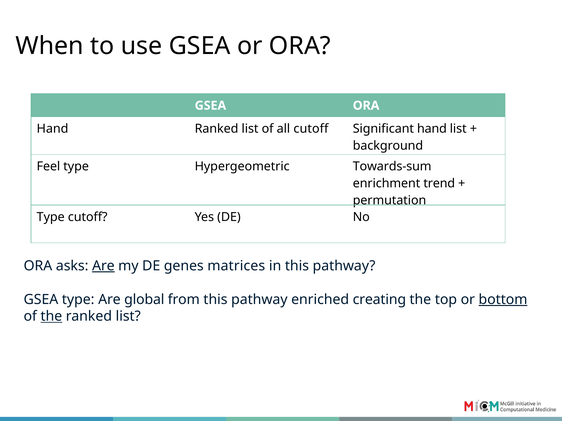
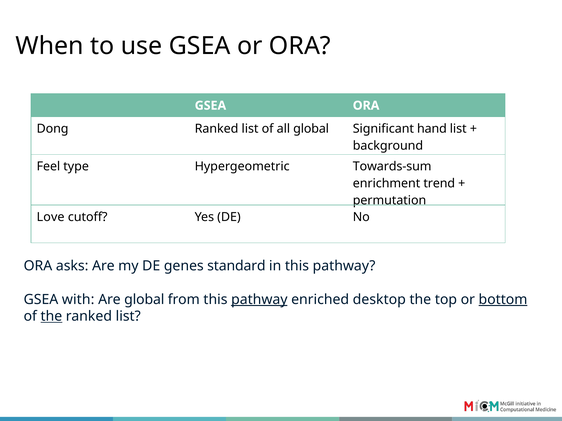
Hand at (53, 129): Hand -> Dong
all cutoff: cutoff -> global
Type at (51, 217): Type -> Love
Are at (103, 266) underline: present -> none
matrices: matrices -> standard
GSEA type: type -> with
pathway at (259, 300) underline: none -> present
creating: creating -> desktop
